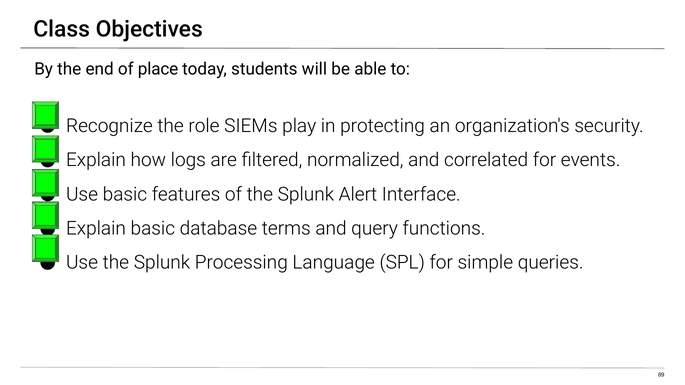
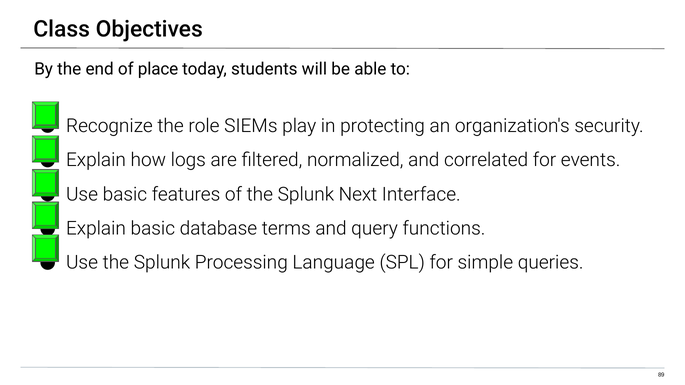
Alert: Alert -> Next
